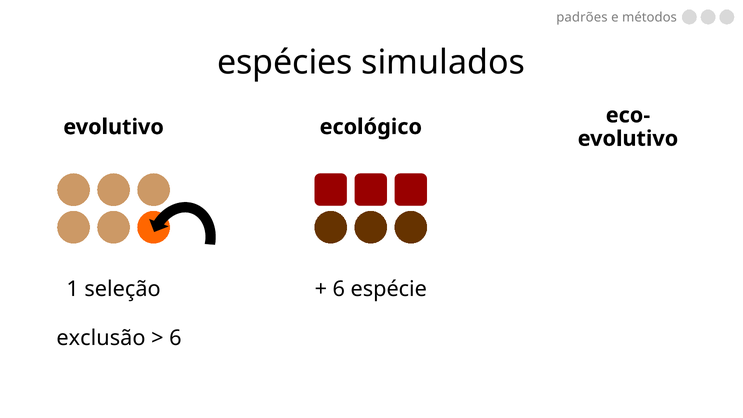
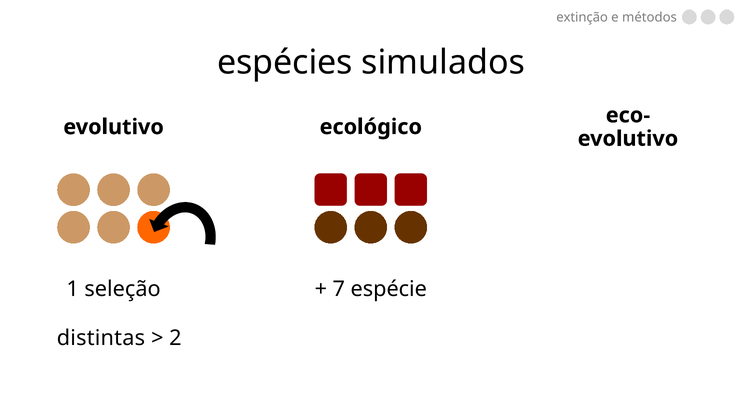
padrões: padrões -> extinção
6 at (339, 289): 6 -> 7
exclusão: exclusão -> distintas
6 at (175, 338): 6 -> 2
